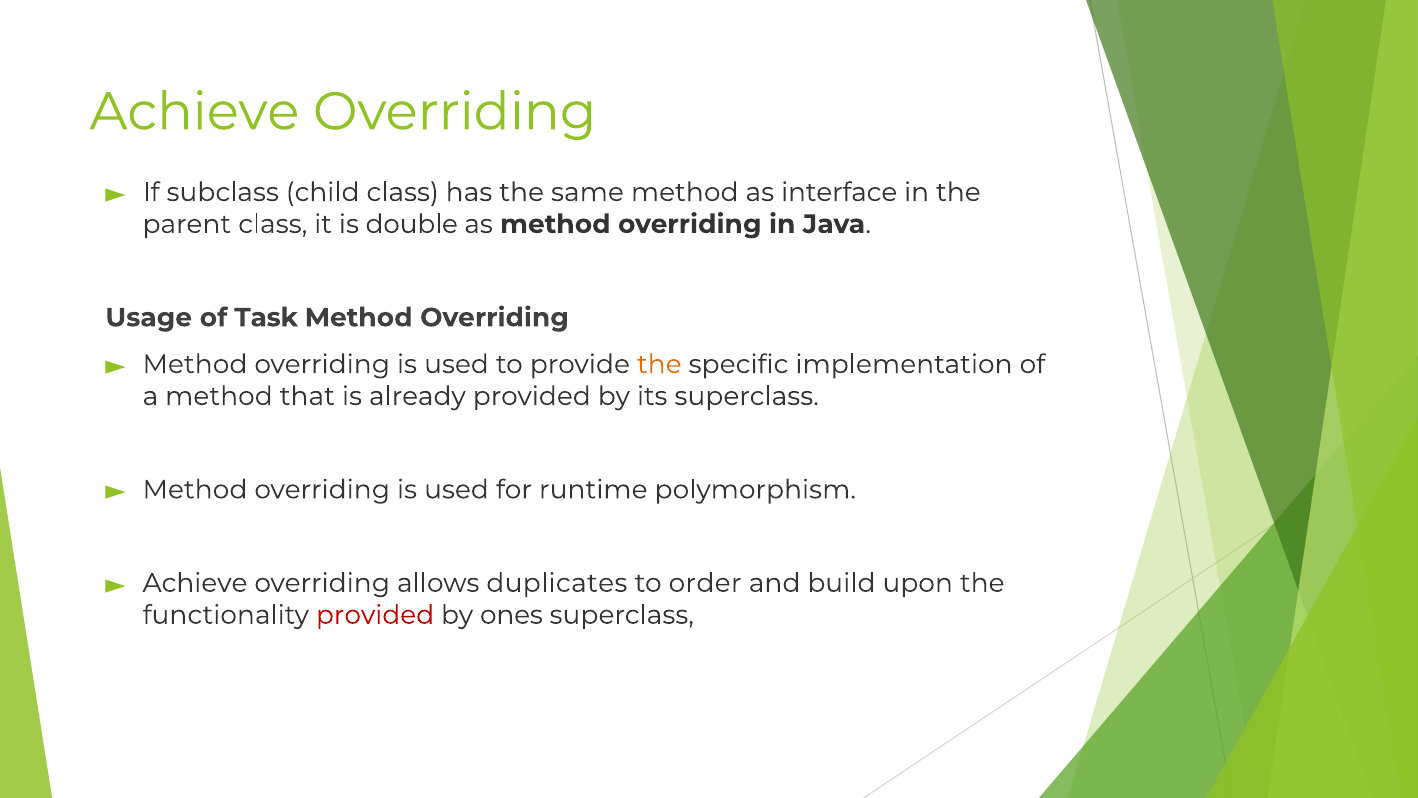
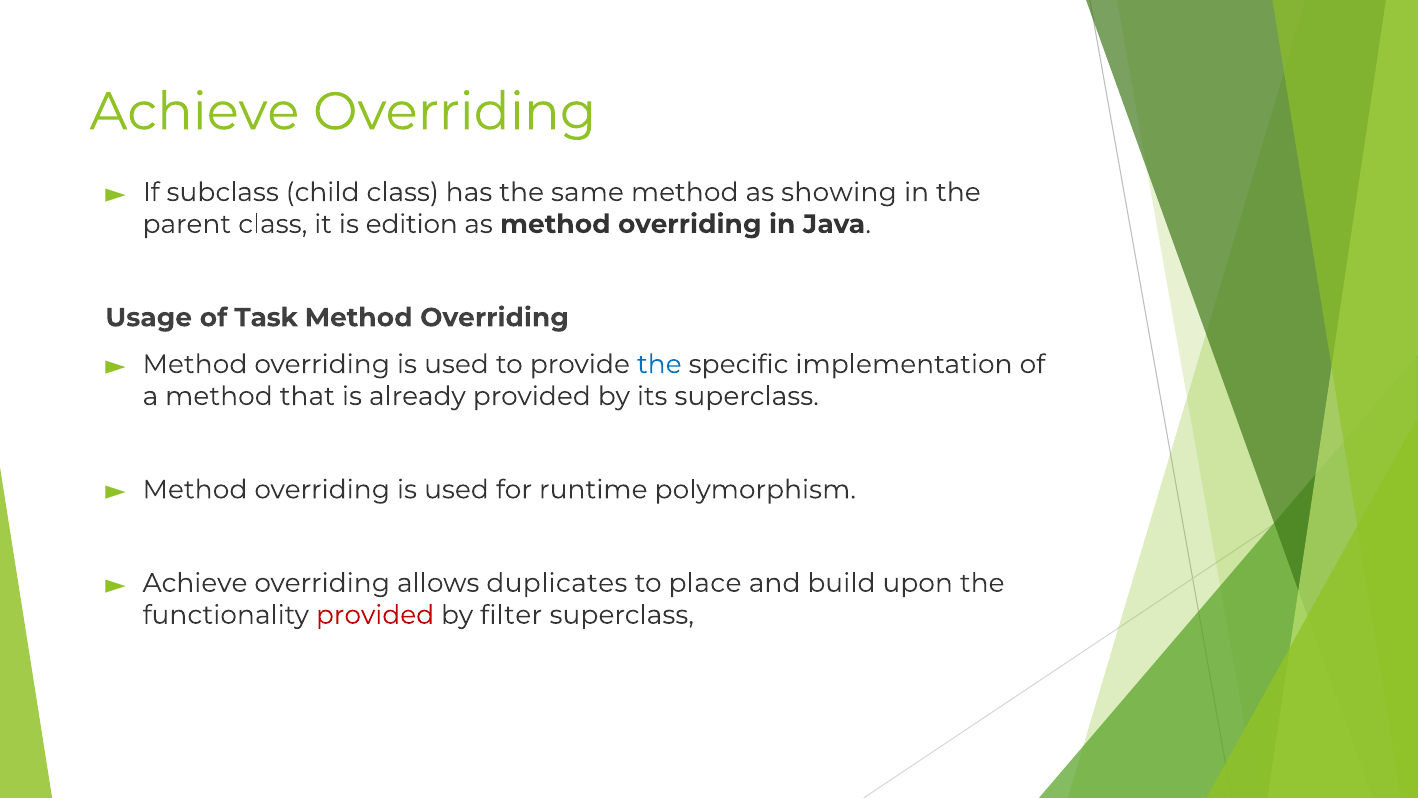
interface: interface -> showing
double: double -> edition
the at (659, 364) colour: orange -> blue
order: order -> place
ones: ones -> filter
